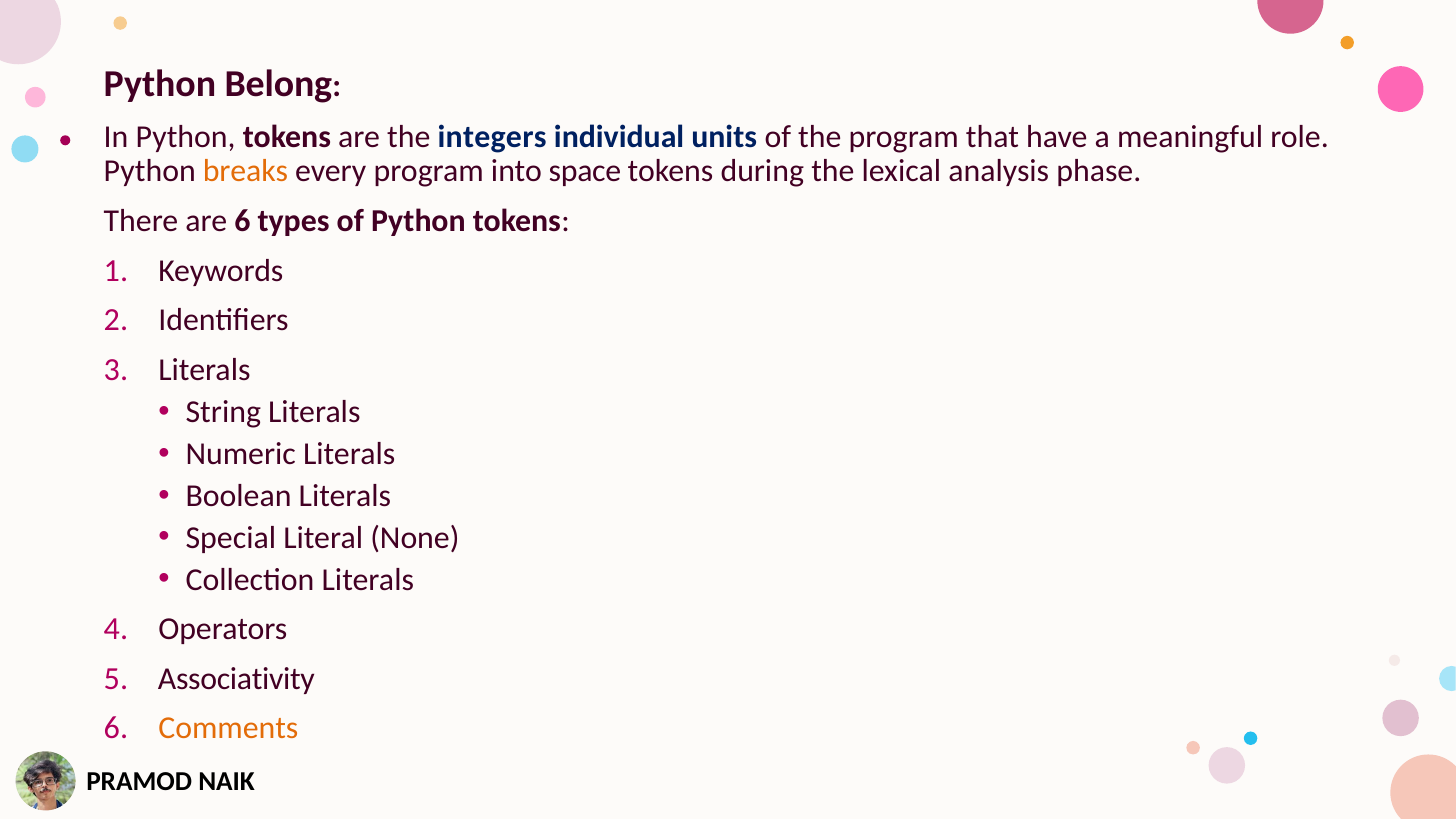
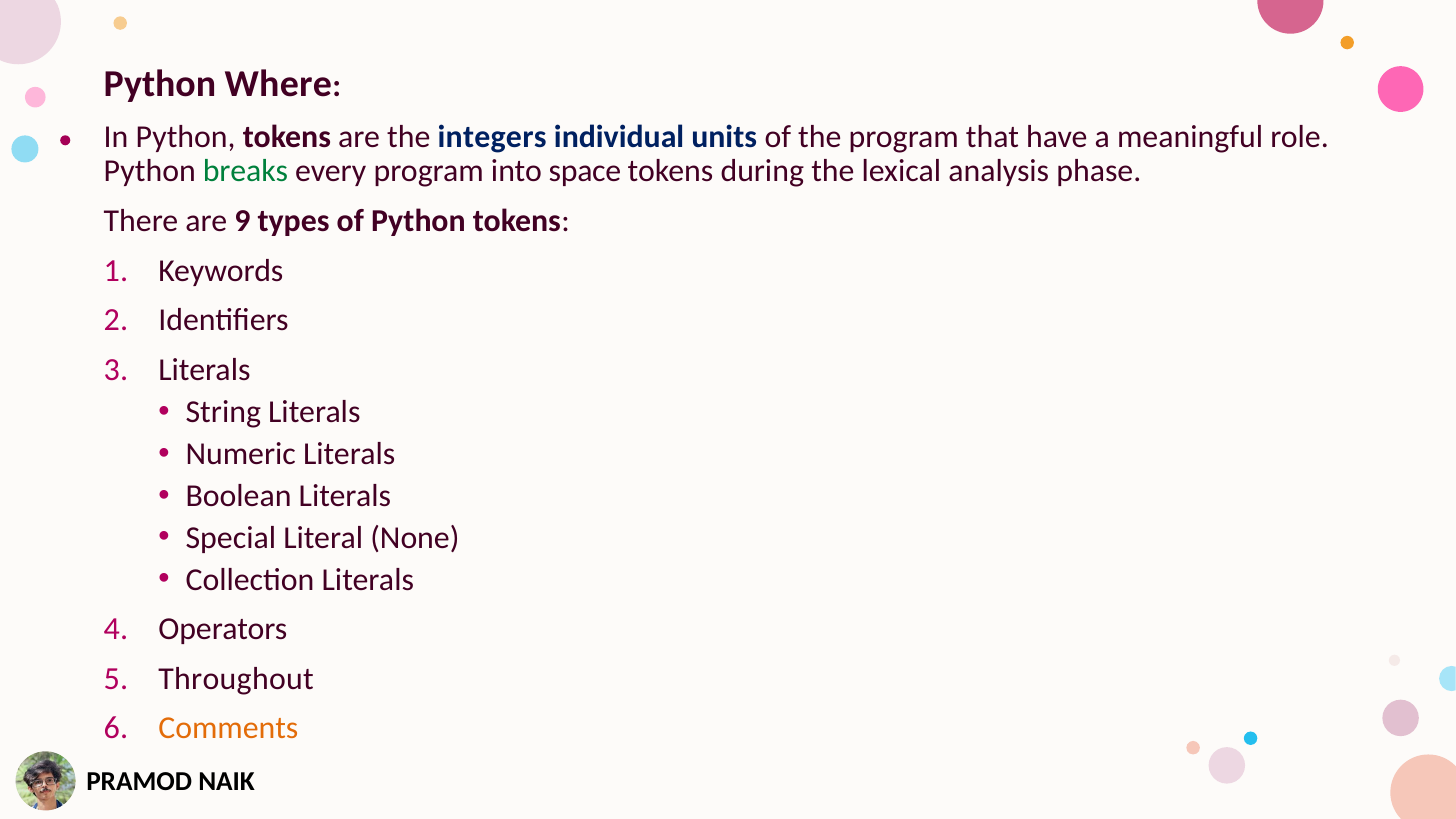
Belong: Belong -> Where
breaks colour: orange -> green
are 6: 6 -> 9
Associativity: Associativity -> Throughout
